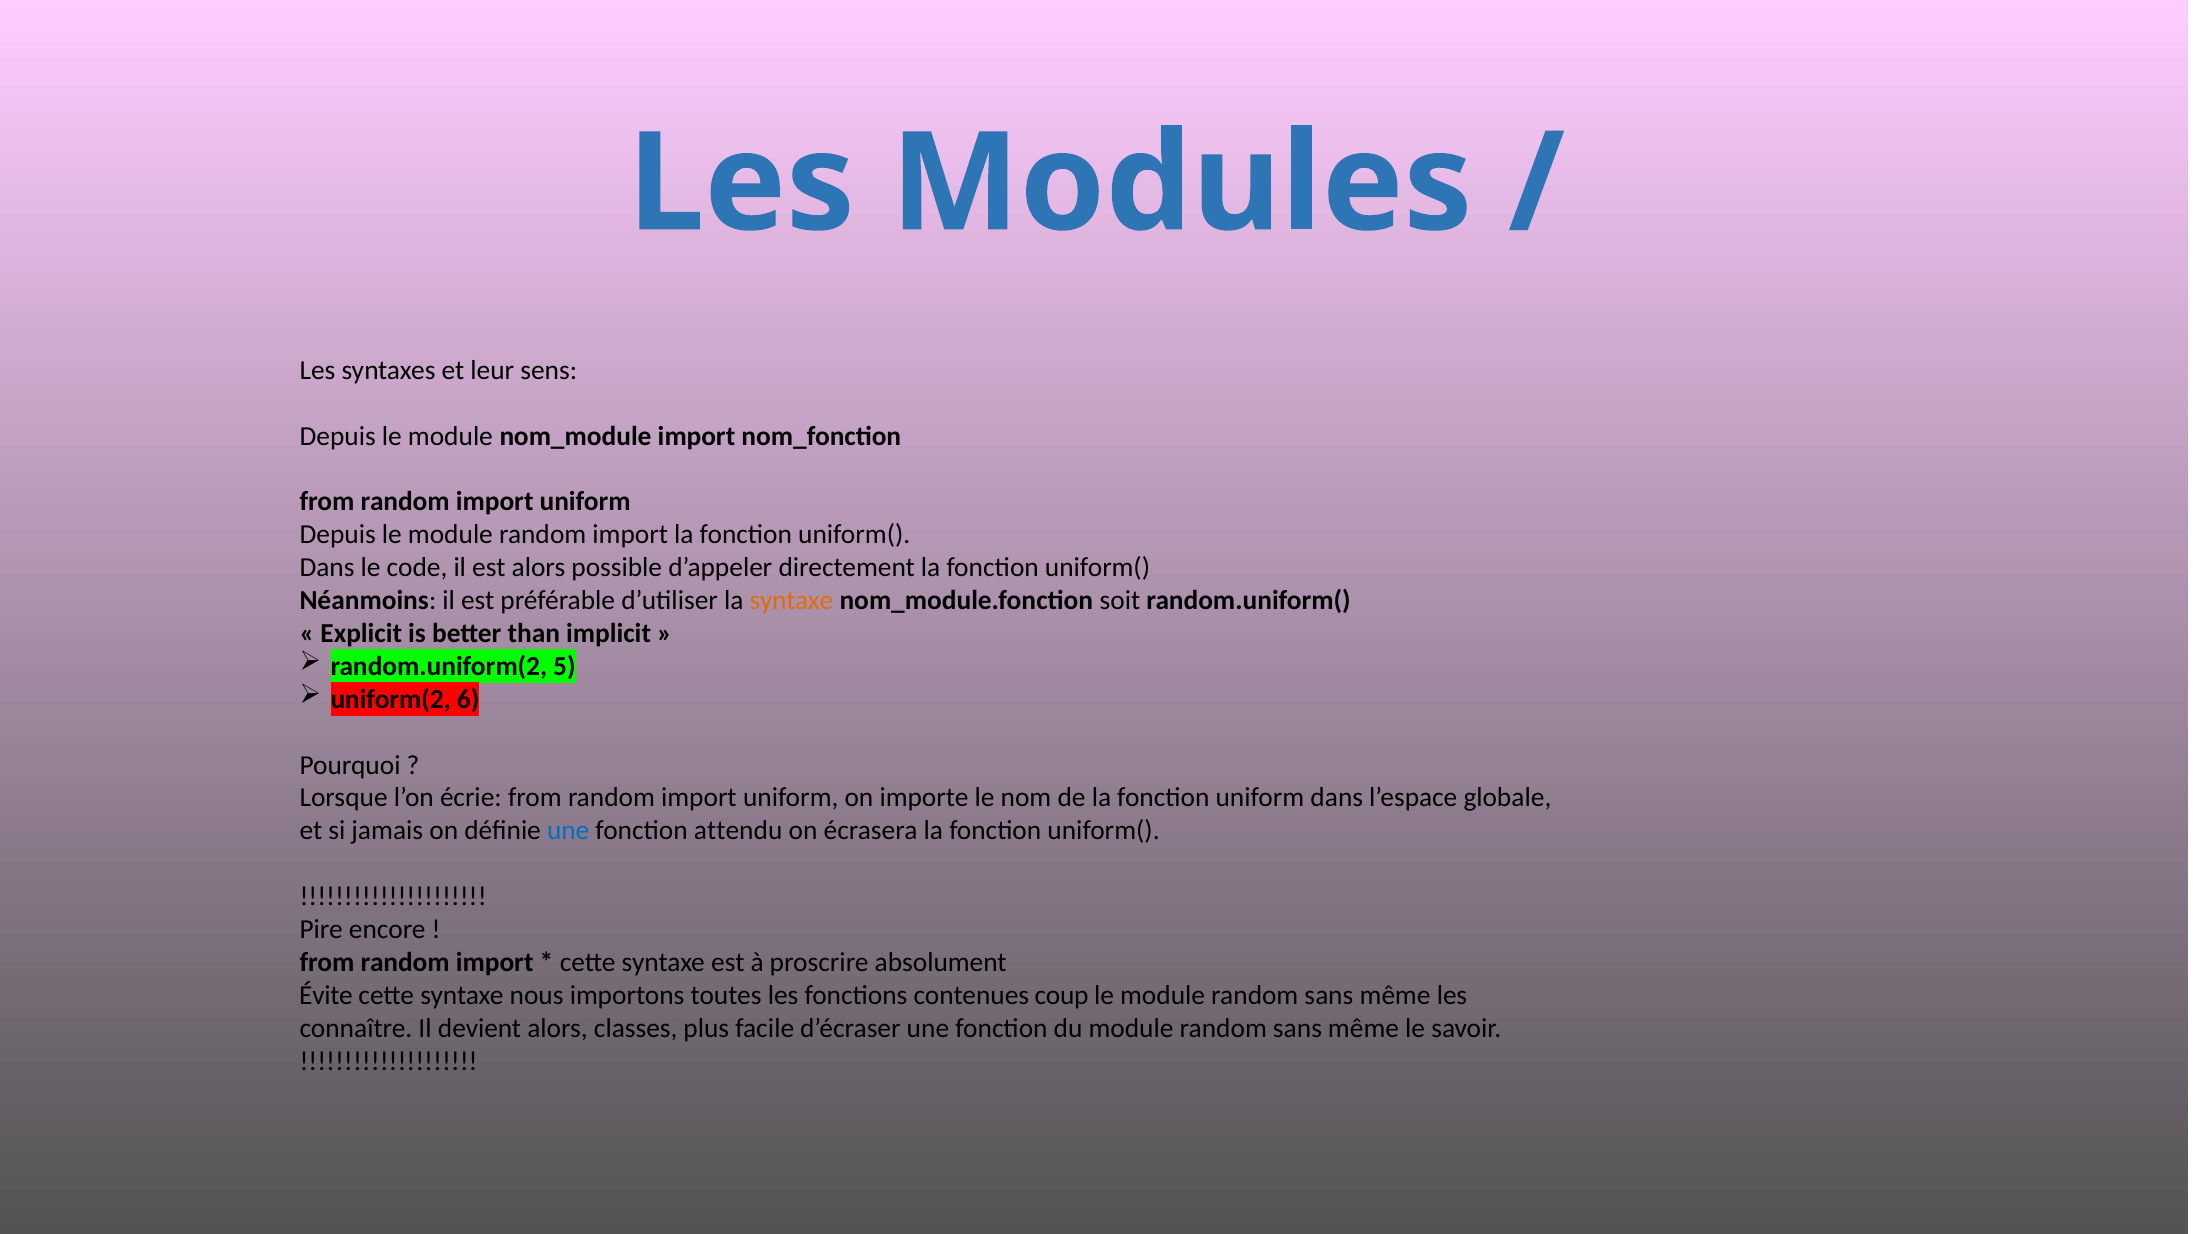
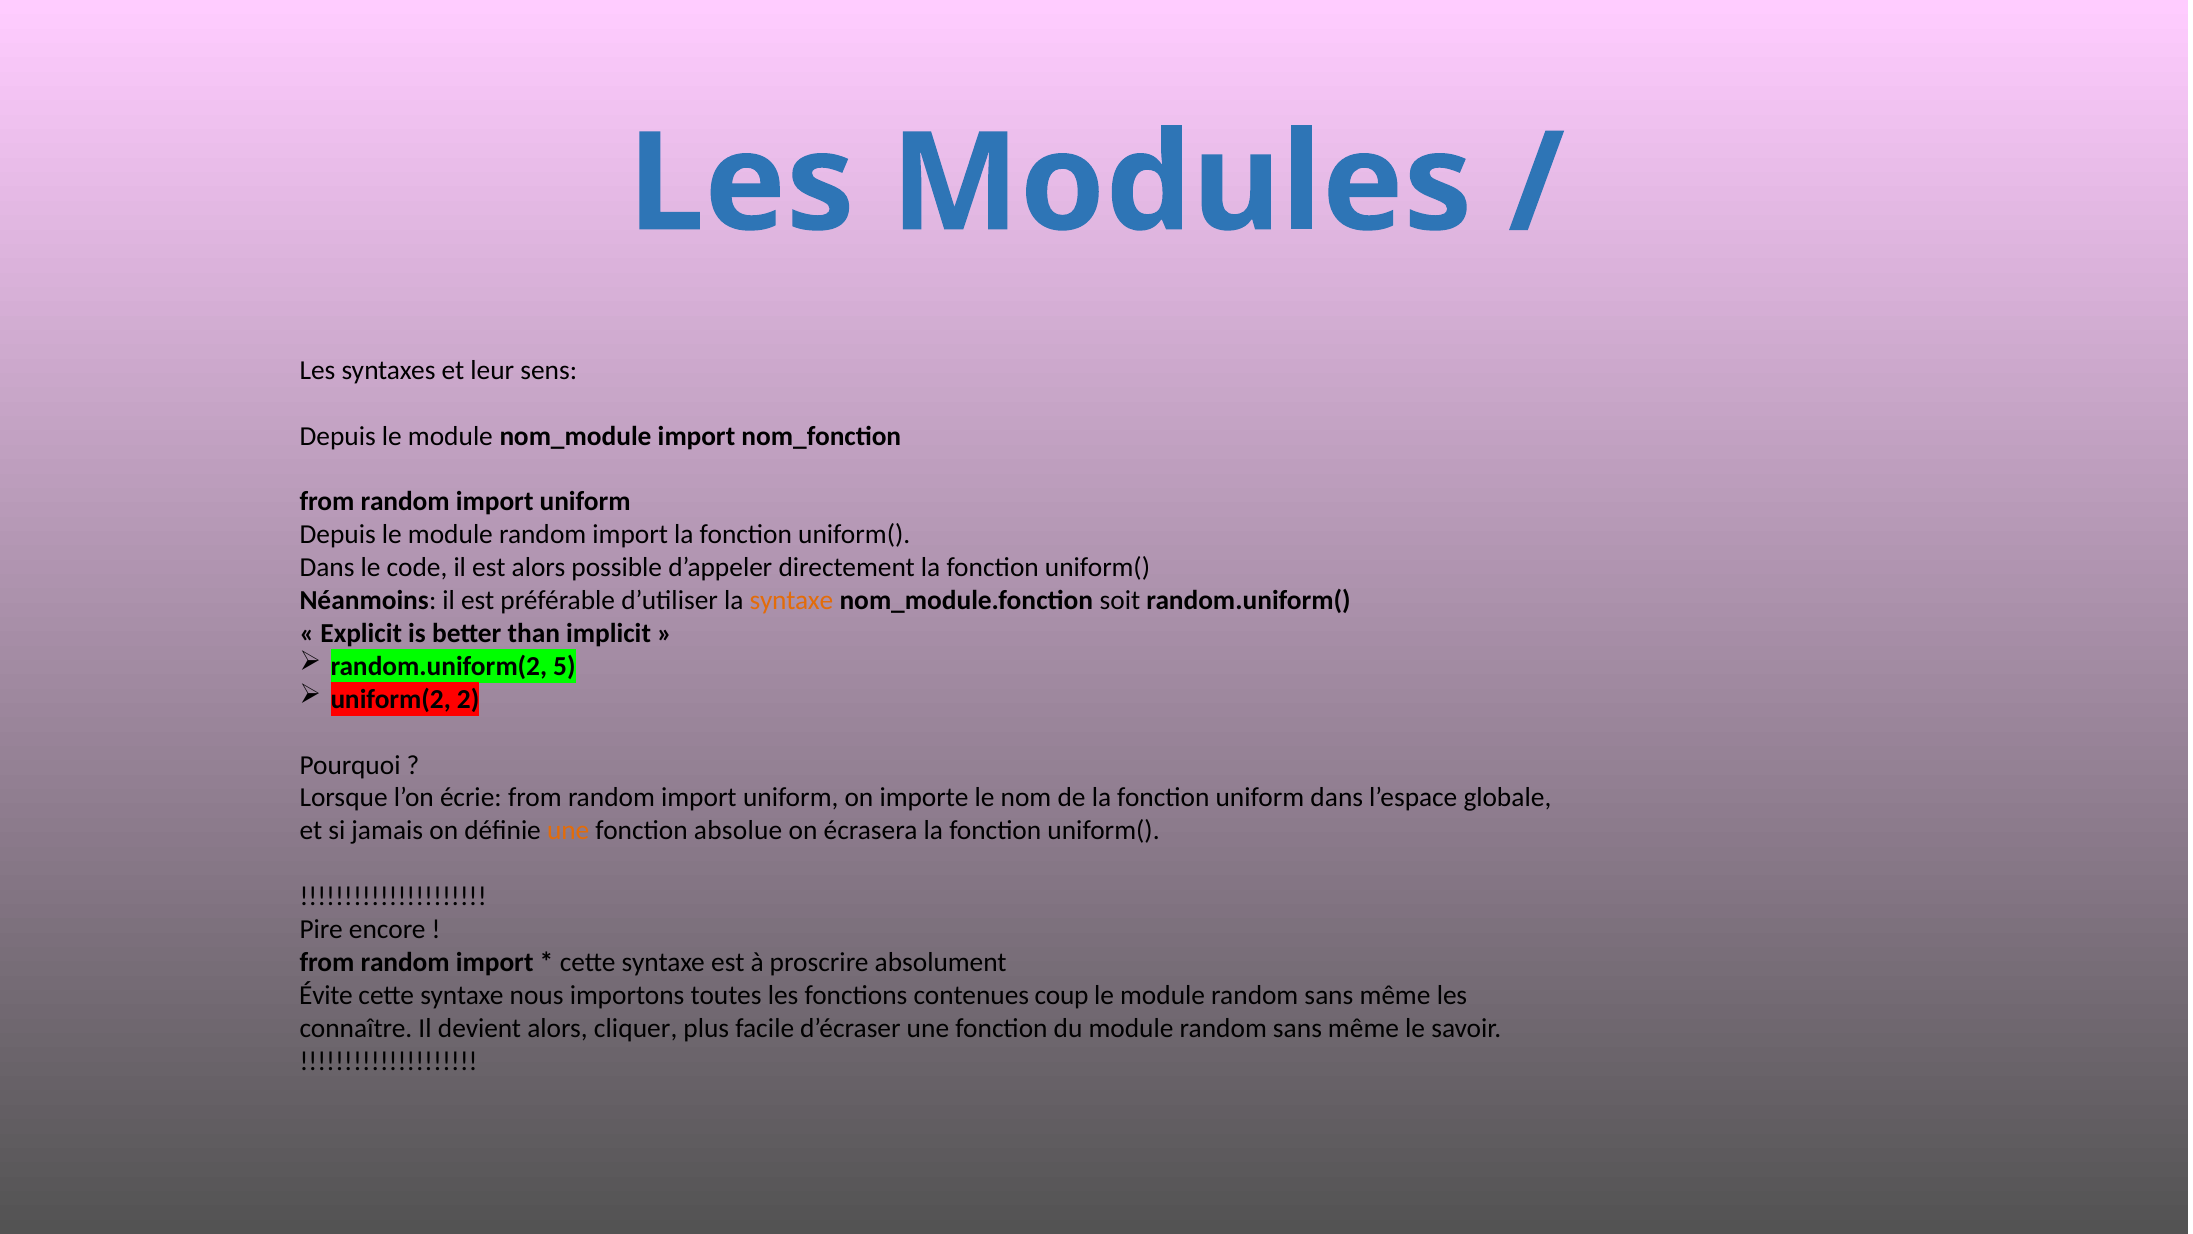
6: 6 -> 2
une at (568, 831) colour: blue -> orange
attendu: attendu -> absolue
classes: classes -> cliquer
